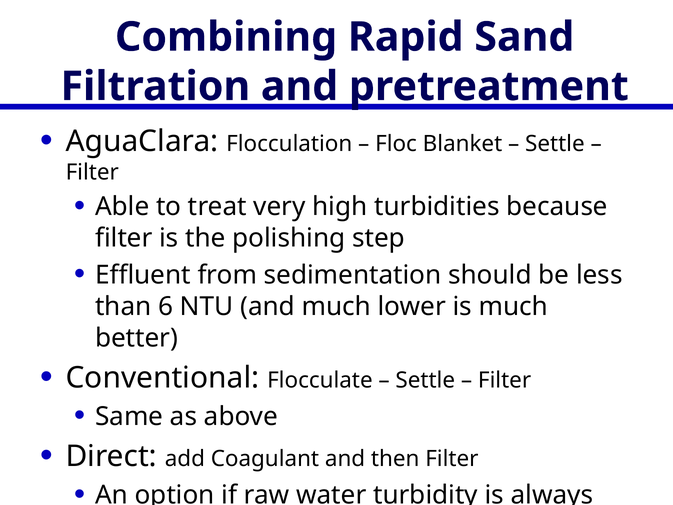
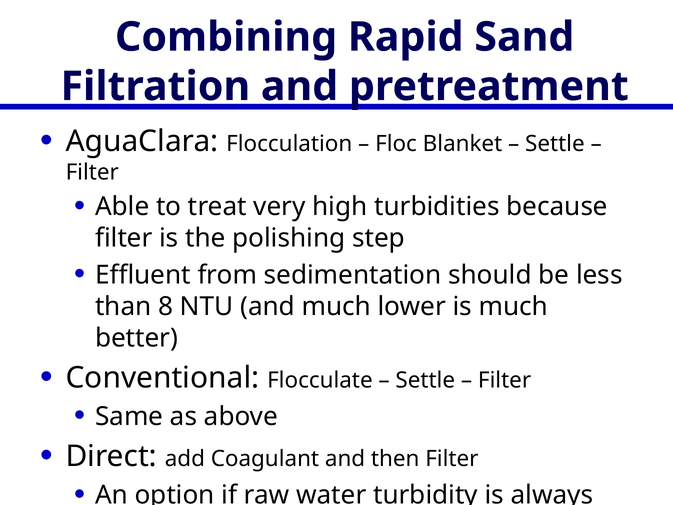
6: 6 -> 8
